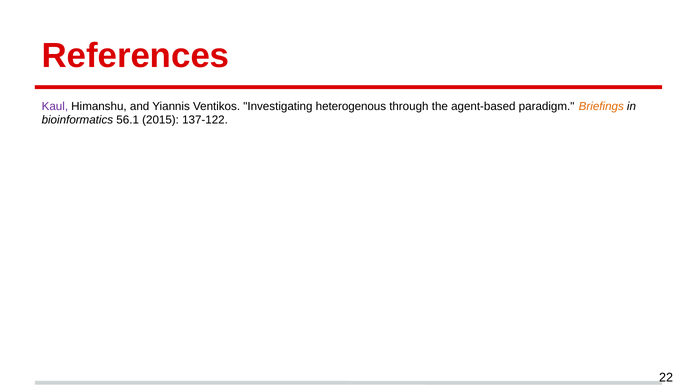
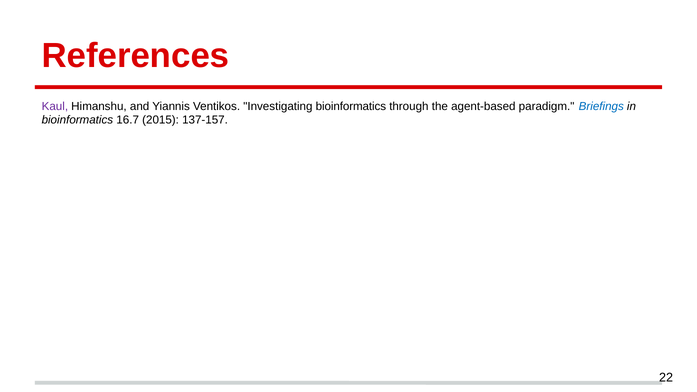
Investigating heterogenous: heterogenous -> bioinformatics
Briefings colour: orange -> blue
56.1: 56.1 -> 16.7
137-122: 137-122 -> 137-157
